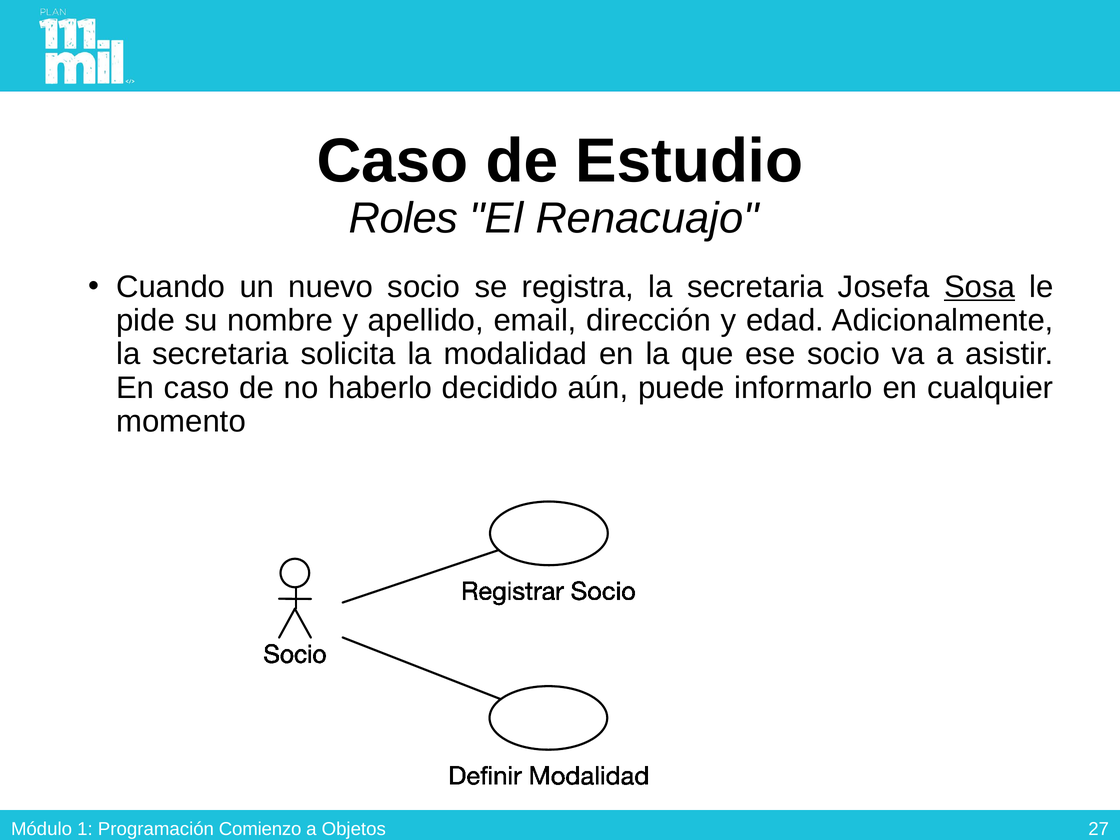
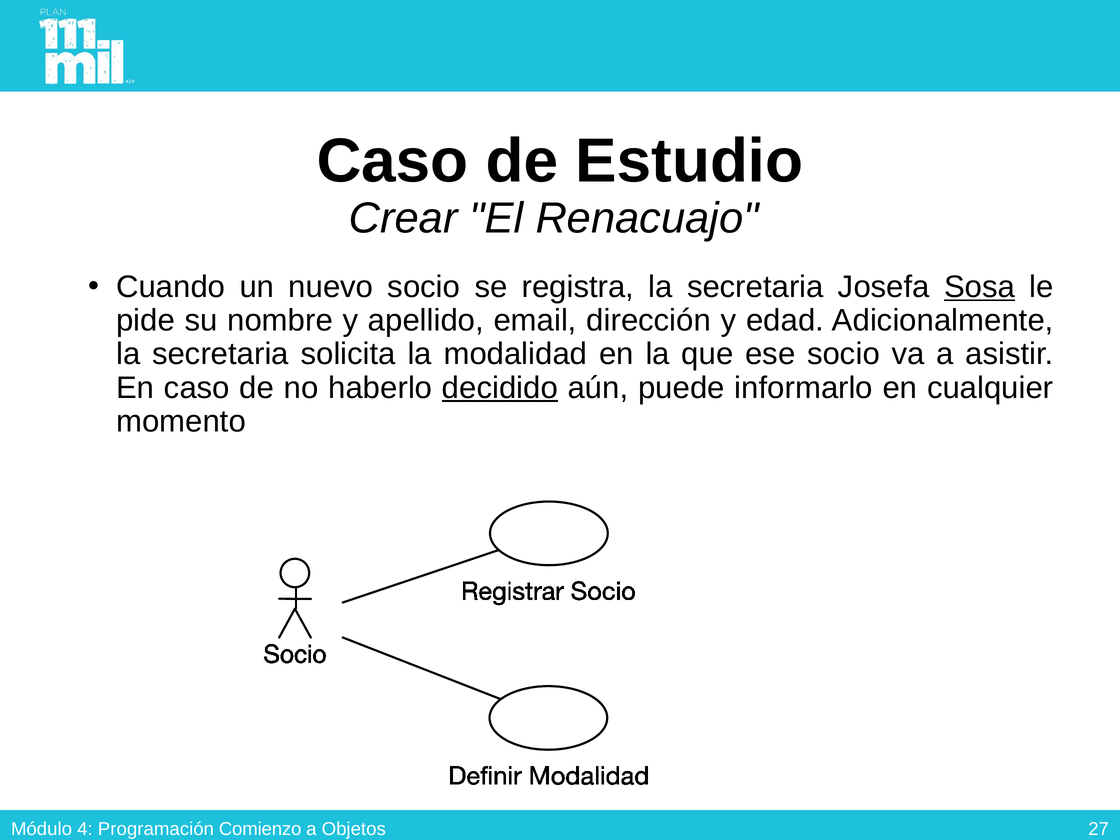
Roles: Roles -> Crear
decidido underline: none -> present
1: 1 -> 4
